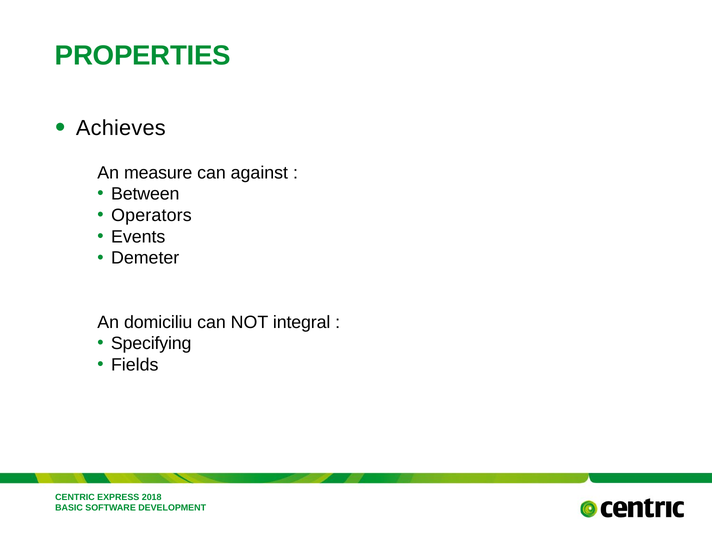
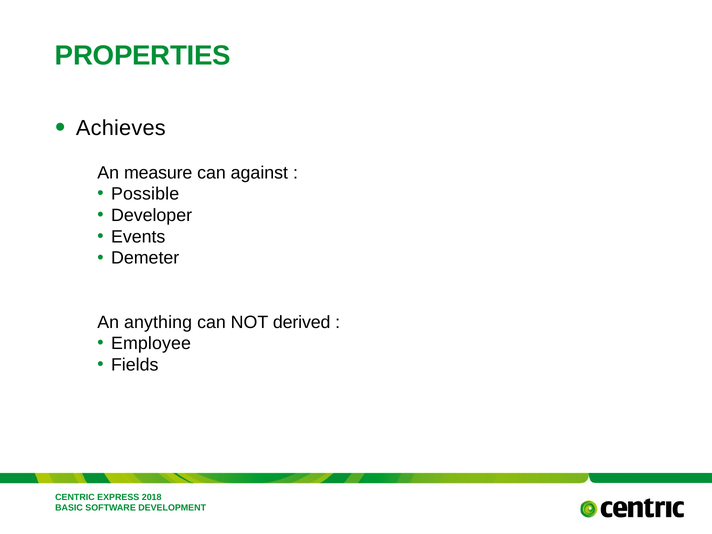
Between: Between -> Possible
Operators: Operators -> Developer
domiciliu: domiciliu -> anything
integral: integral -> derived
Specifying: Specifying -> Employee
